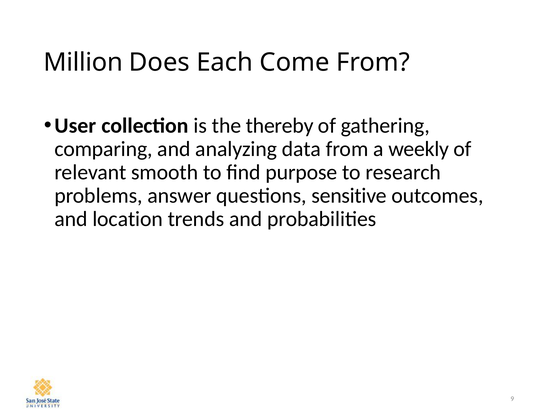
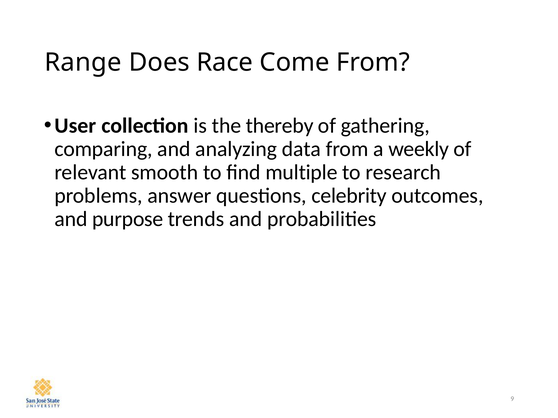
Million: Million -> Range
Each: Each -> Race
purpose: purpose -> multiple
sensitive: sensitive -> celebrity
location: location -> purpose
